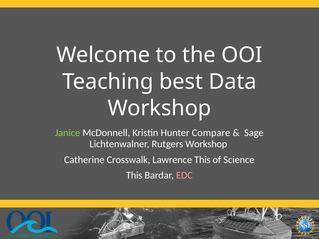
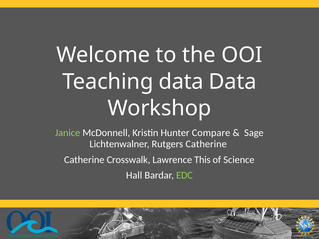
Teaching best: best -> data
Rutgers Workshop: Workshop -> Catherine
This at (134, 176): This -> Hall
EDC colour: pink -> light green
